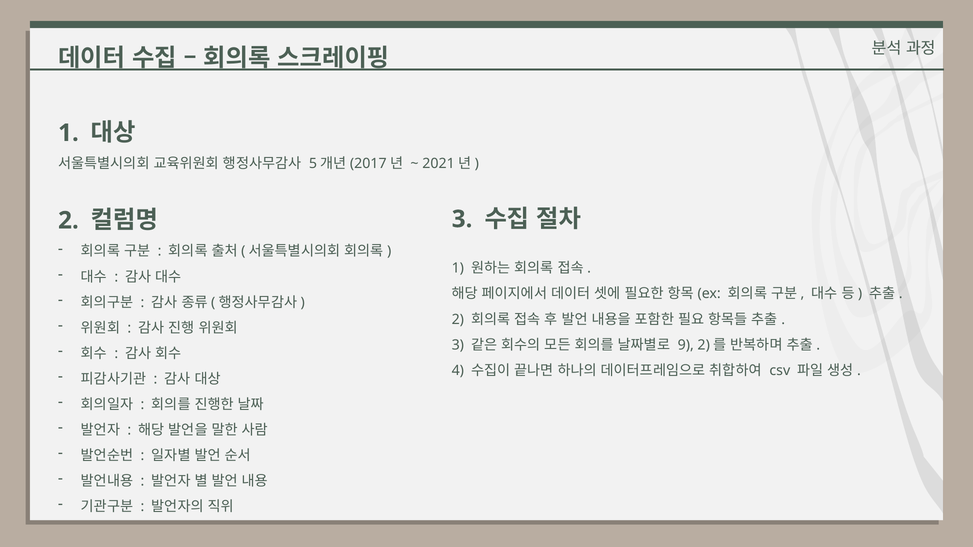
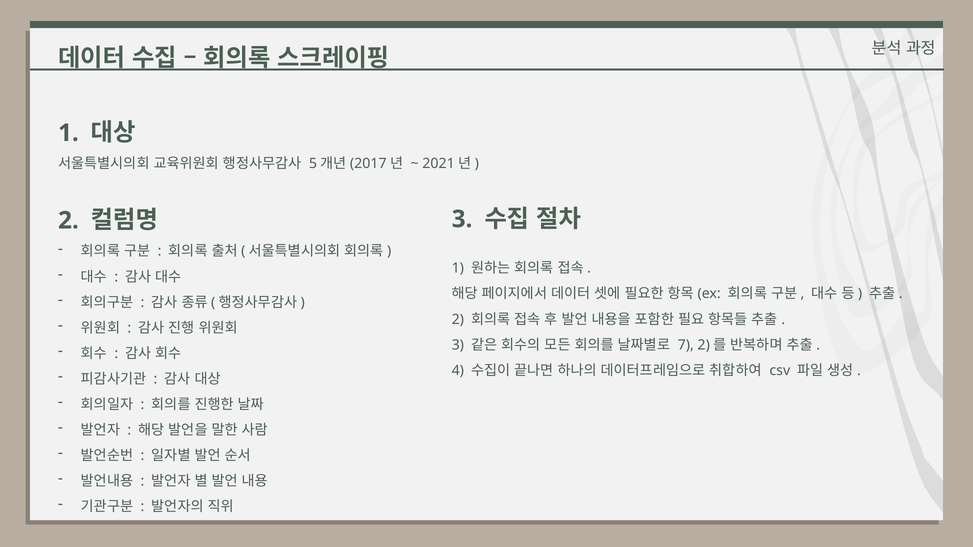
9: 9 -> 7
